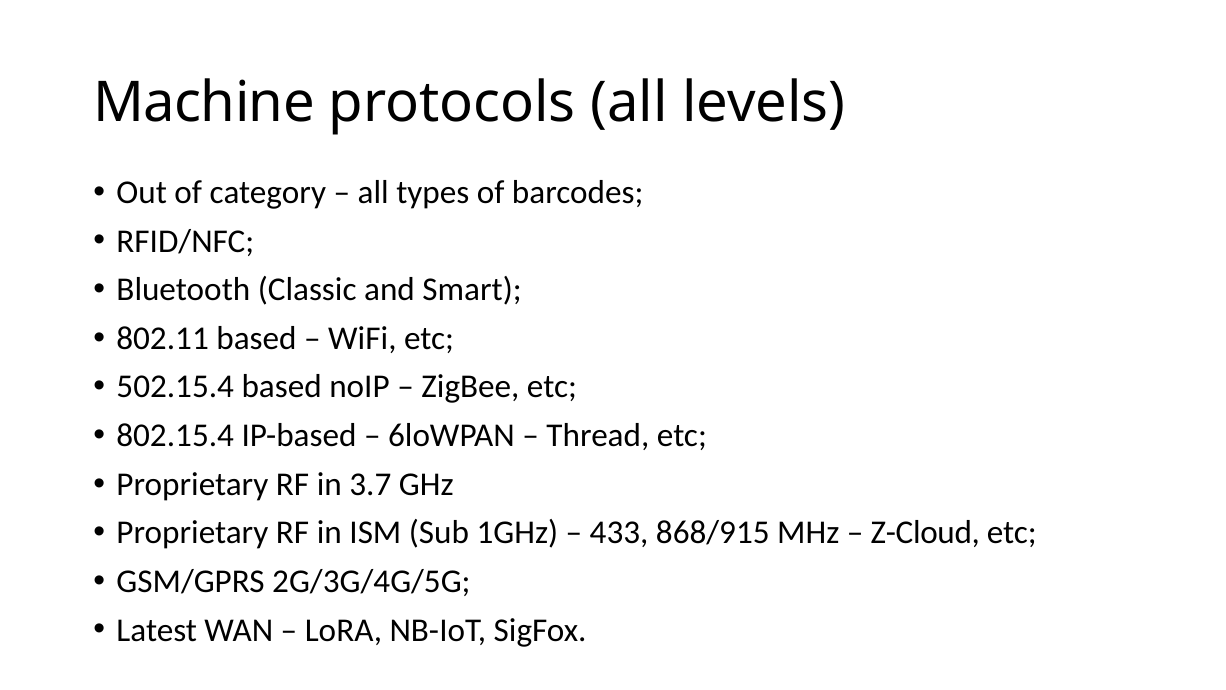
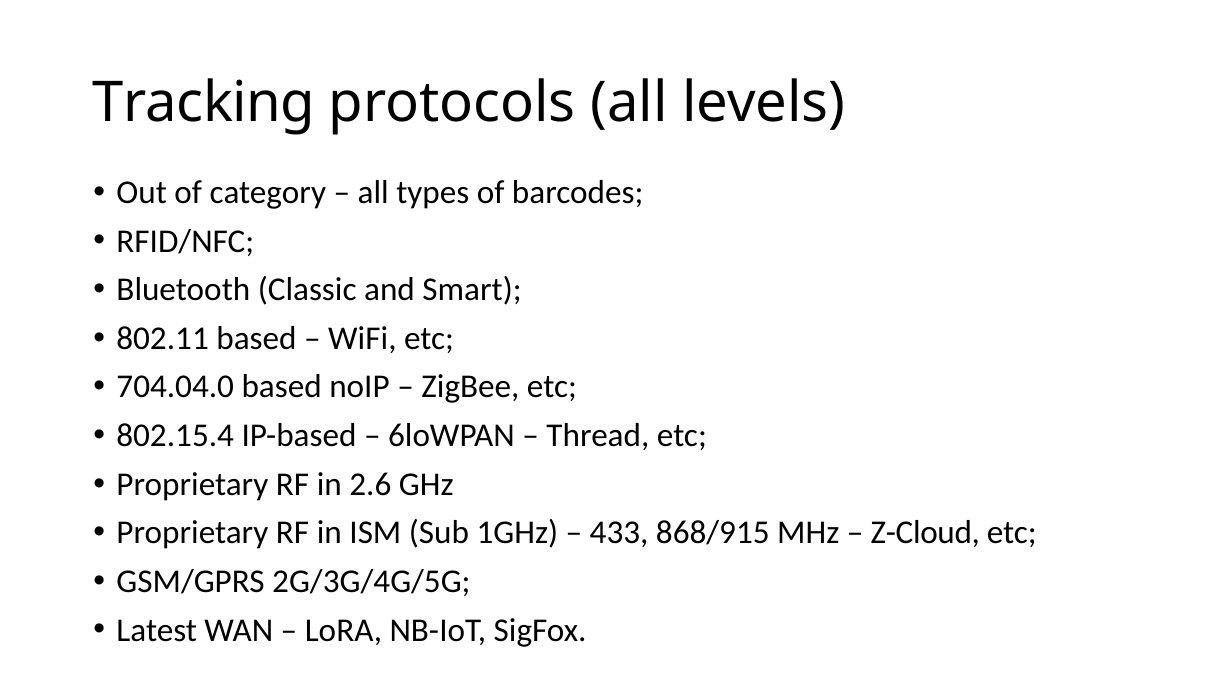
Machine: Machine -> Tracking
502.15.4: 502.15.4 -> 704.04.0
3.7: 3.7 -> 2.6
